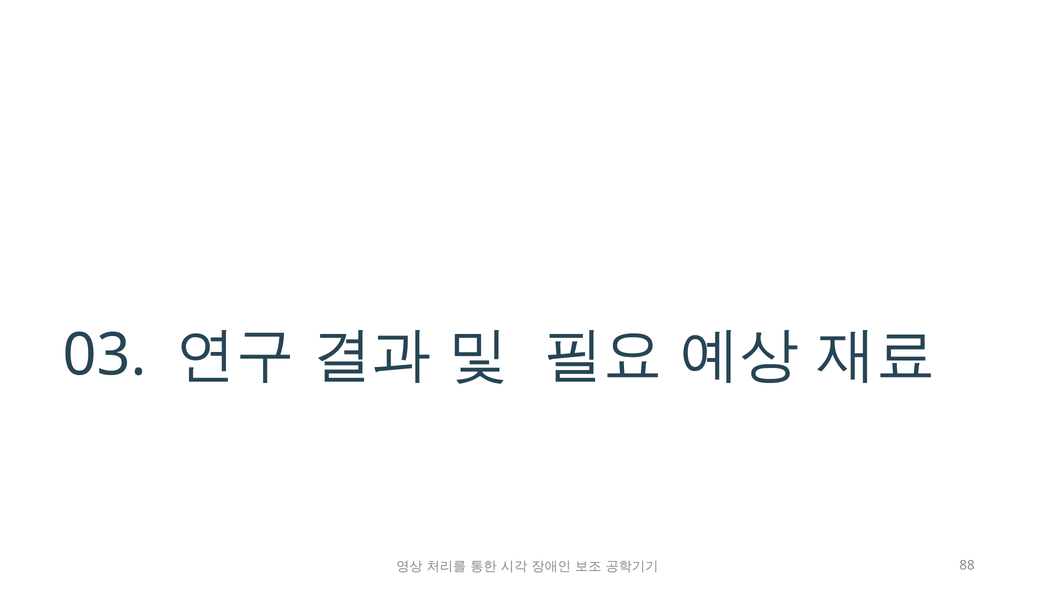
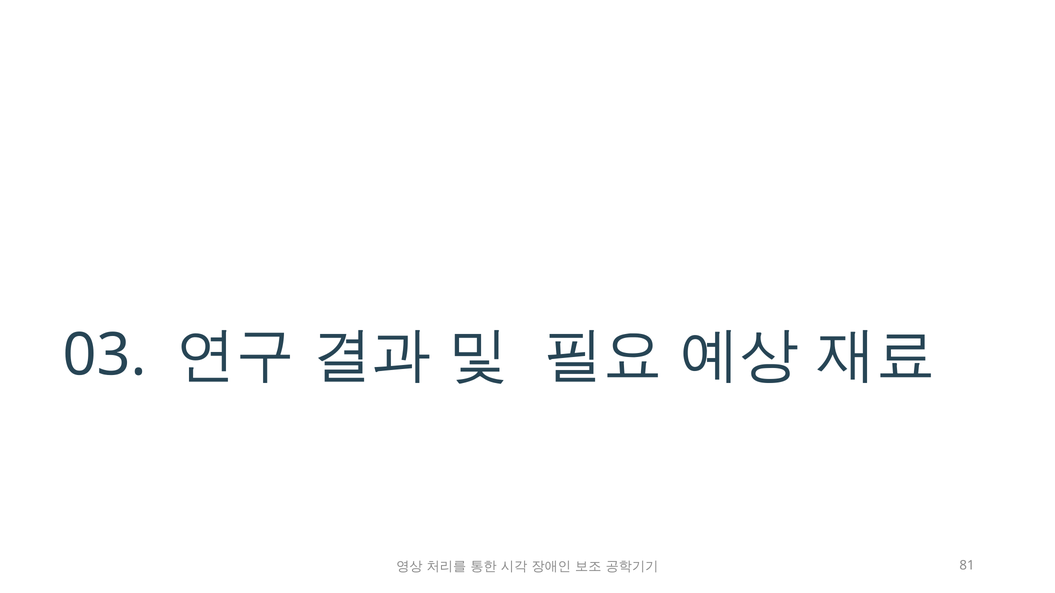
88: 88 -> 81
